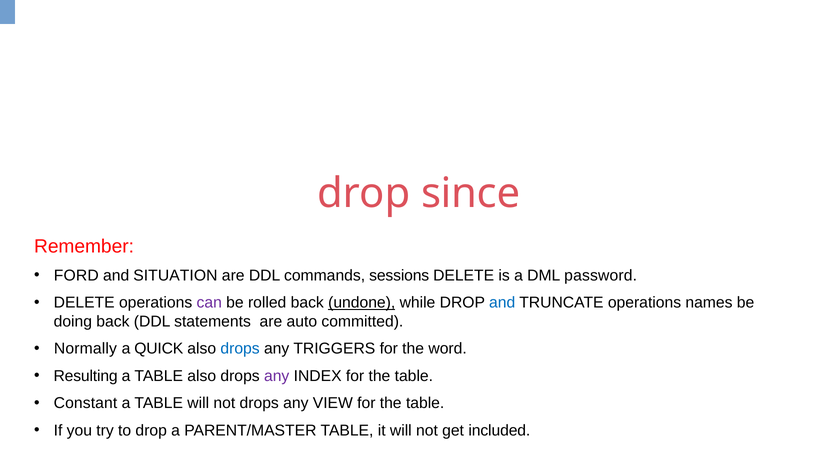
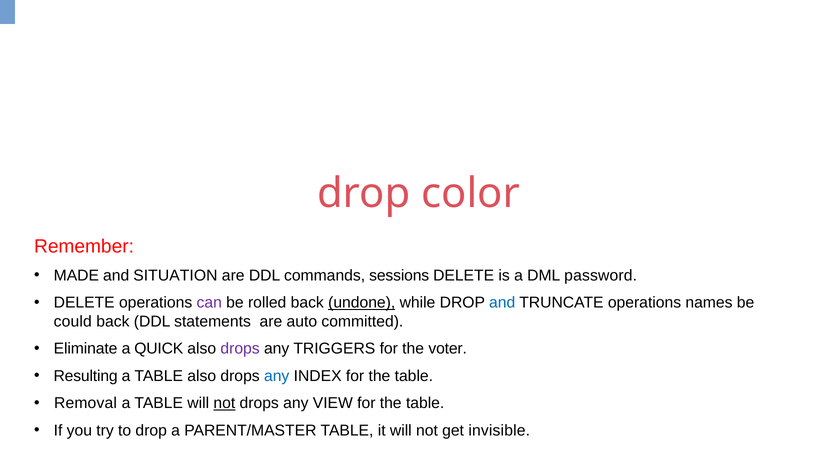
since: since -> color
FORD: FORD -> MADE
doing: doing -> could
Normally: Normally -> Eliminate
drops at (240, 349) colour: blue -> purple
word: word -> voter
any at (277, 376) colour: purple -> blue
Constant: Constant -> Removal
not at (224, 403) underline: none -> present
included: included -> invisible
